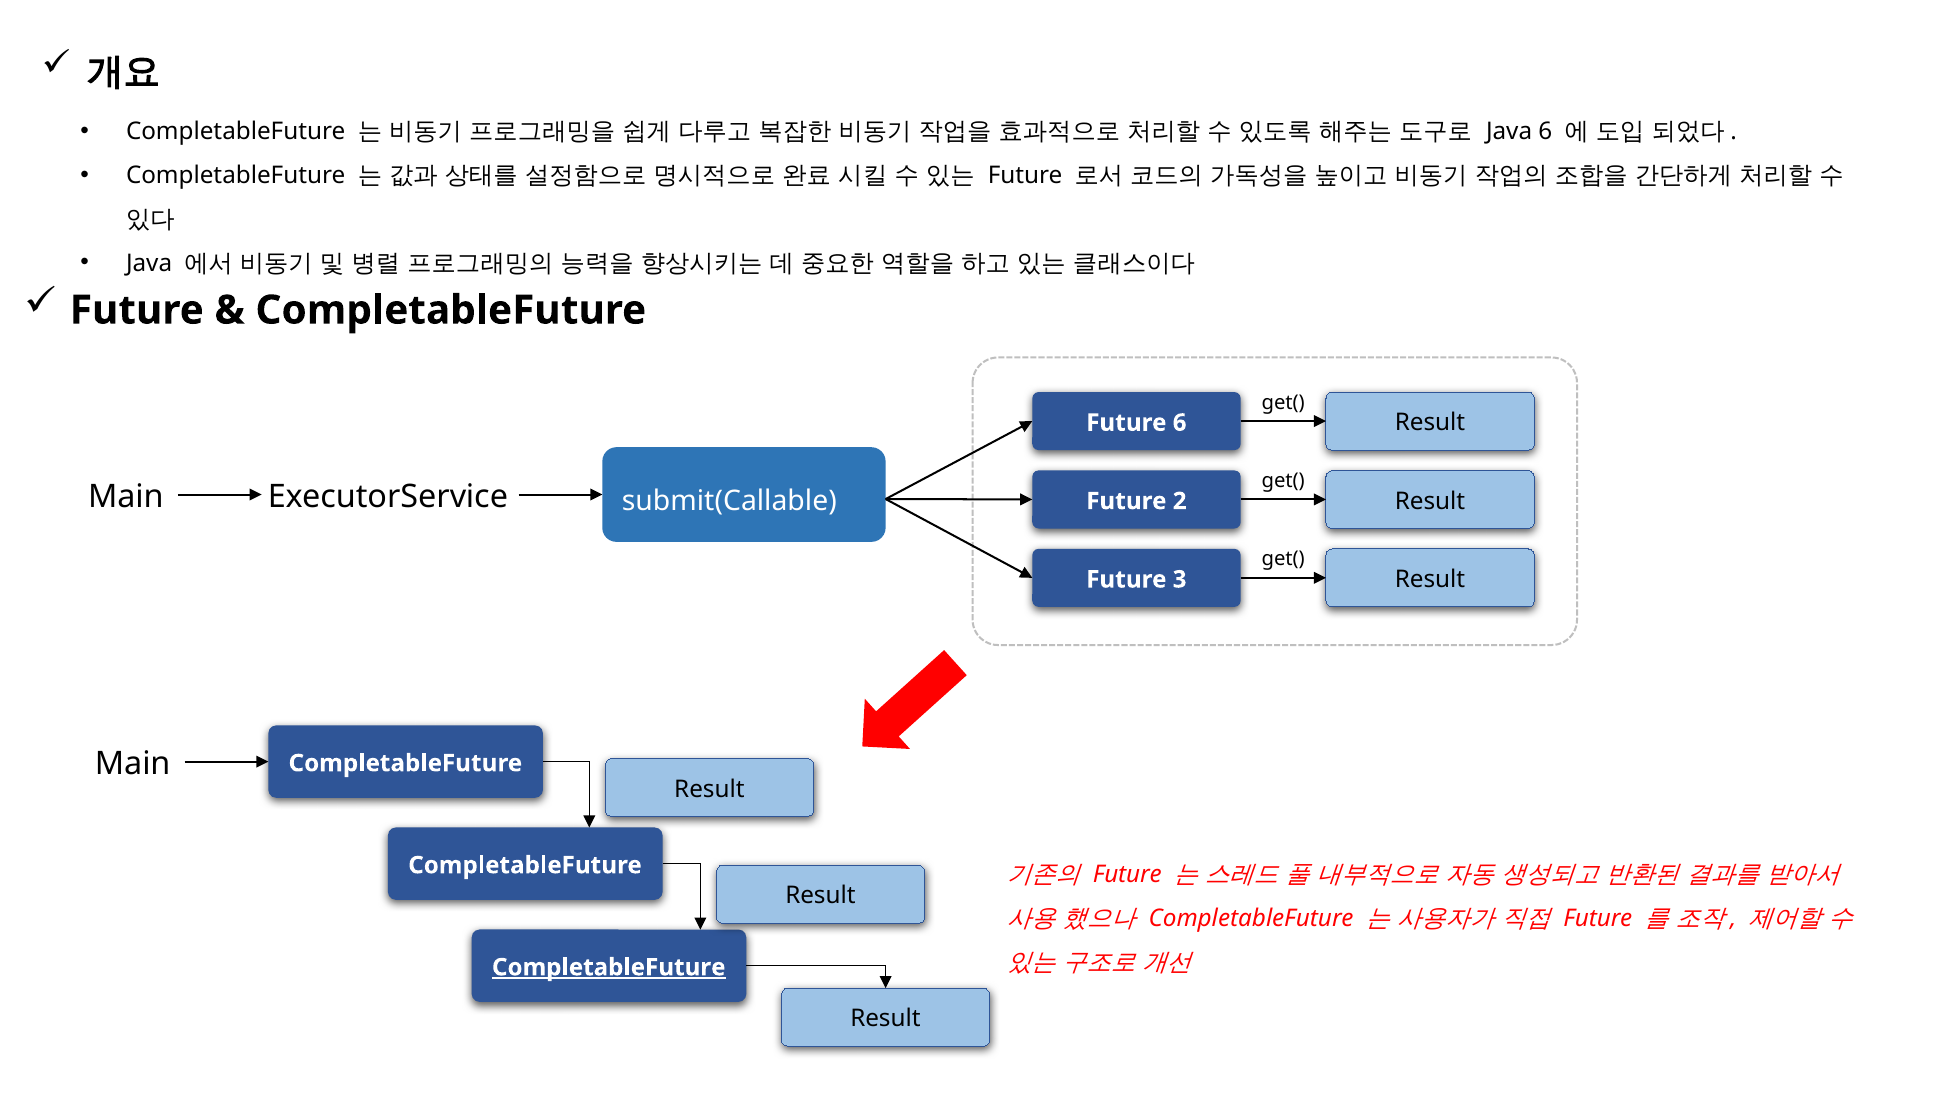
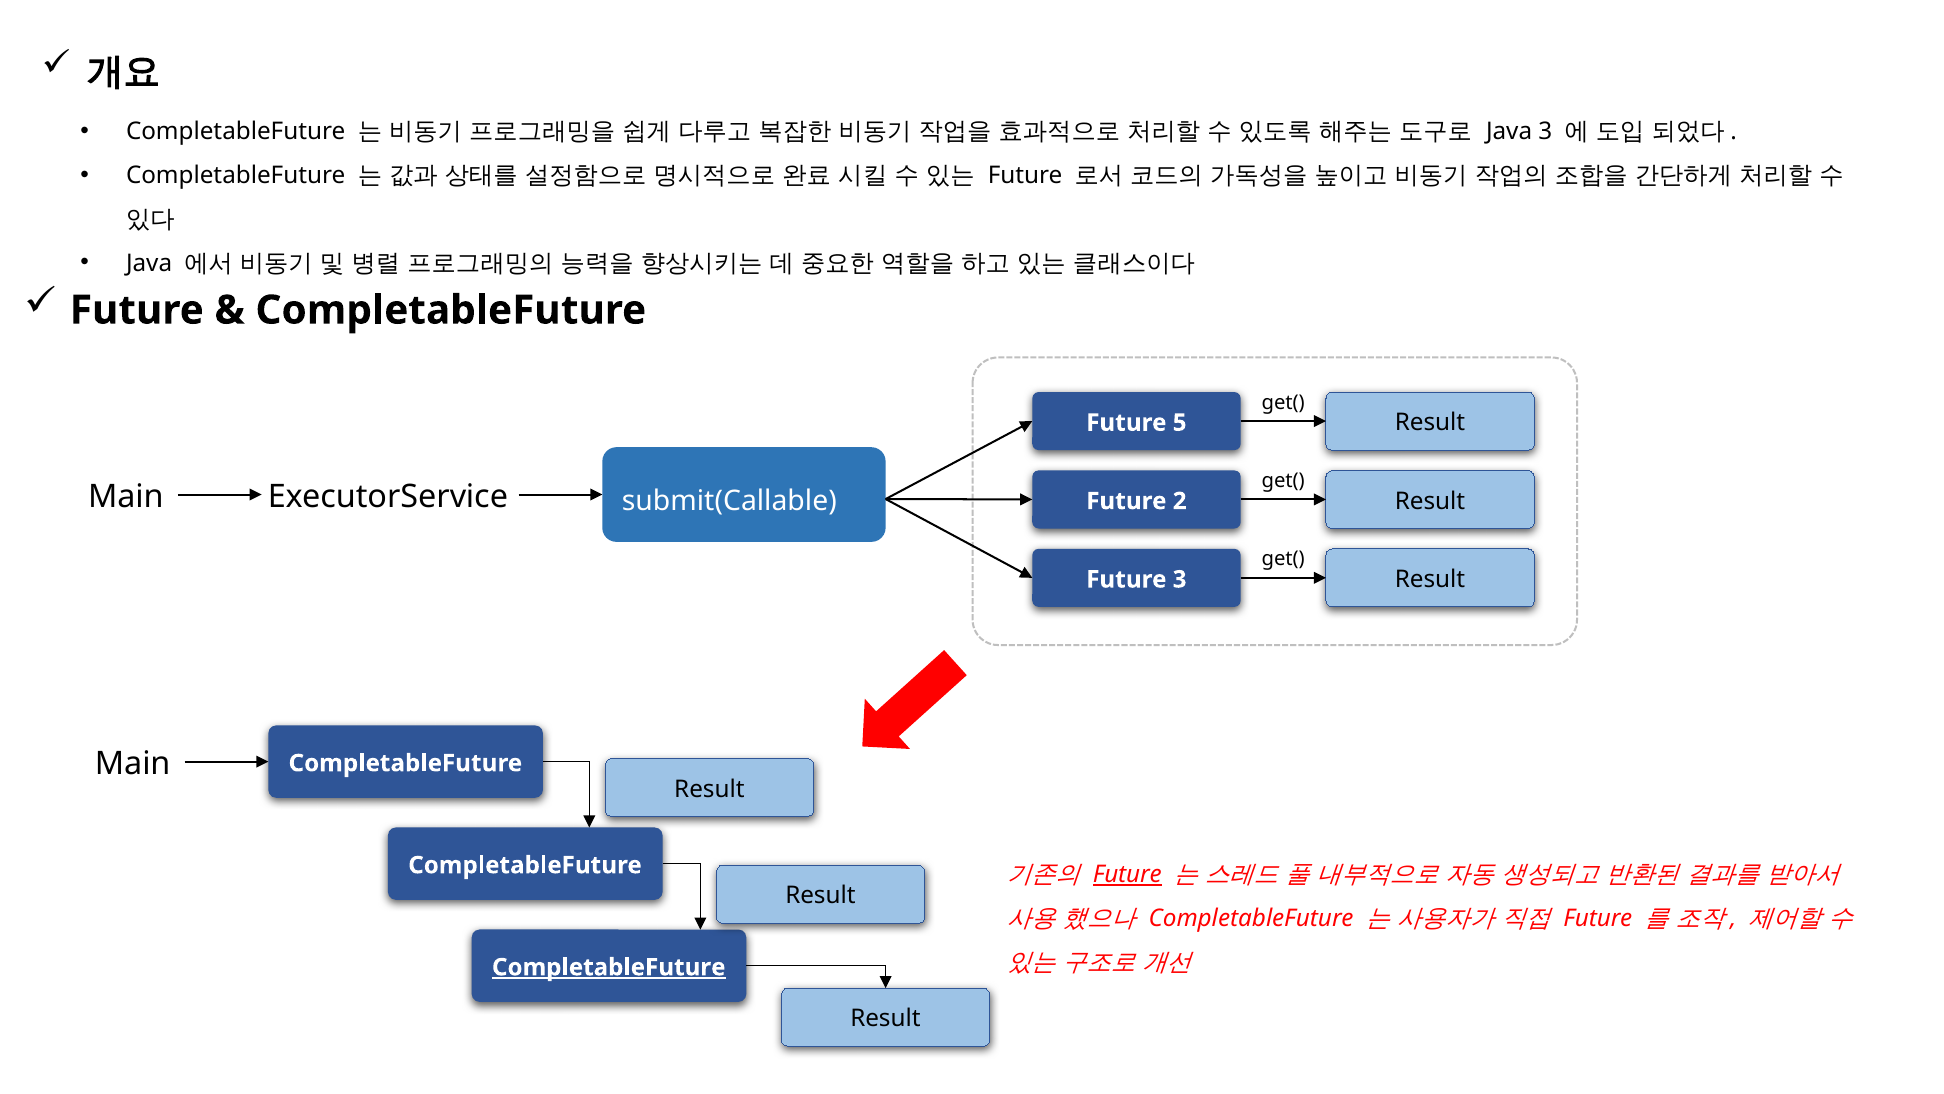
Java 6: 6 -> 3
Future 6: 6 -> 5
Future at (1127, 874) underline: none -> present
